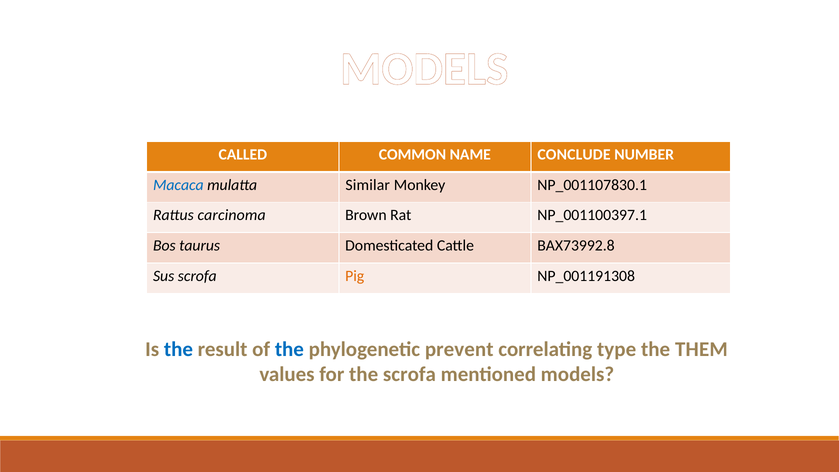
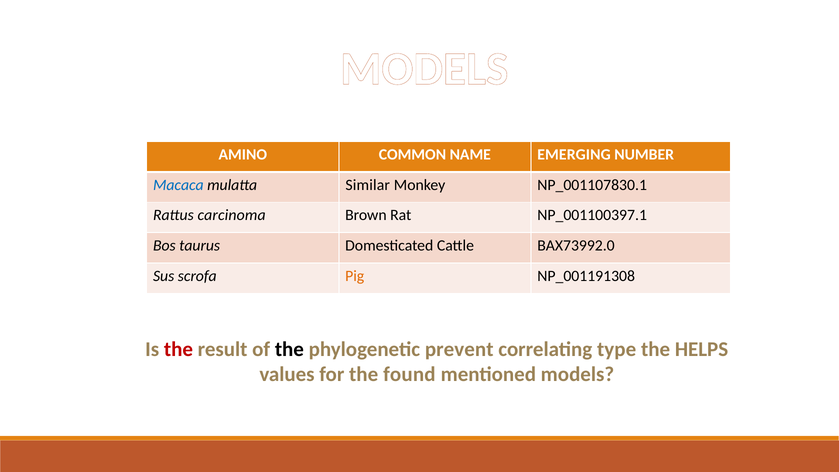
CALLED: CALLED -> AMINO
CONCLUDE: CONCLUDE -> EMERGING
BAX73992.8: BAX73992.8 -> BAX73992.0
the at (178, 349) colour: blue -> red
the at (289, 349) colour: blue -> black
THEM: THEM -> HELPS
the scrofa: scrofa -> found
